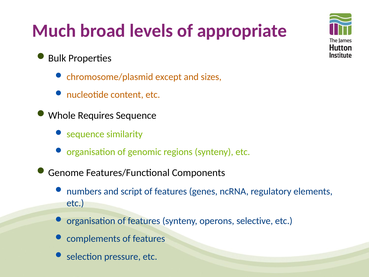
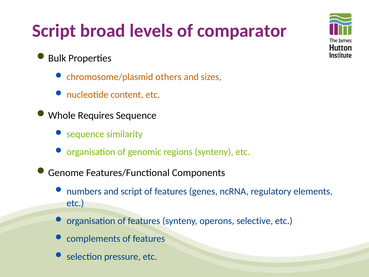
Much at (54, 31): Much -> Script
appropriate: appropriate -> comparator
except: except -> others
